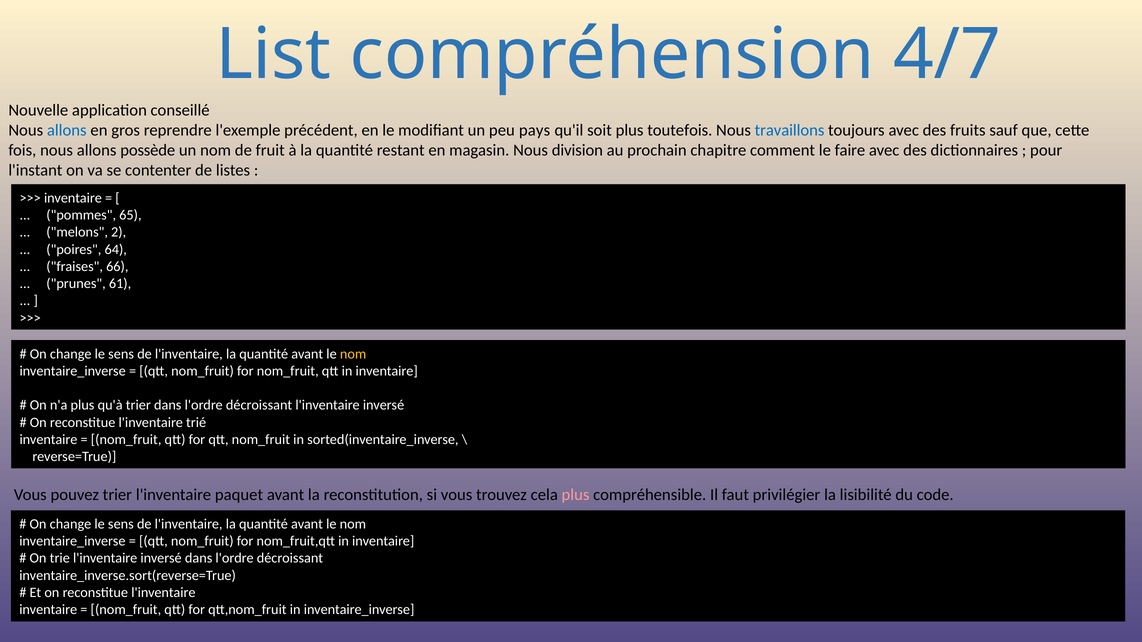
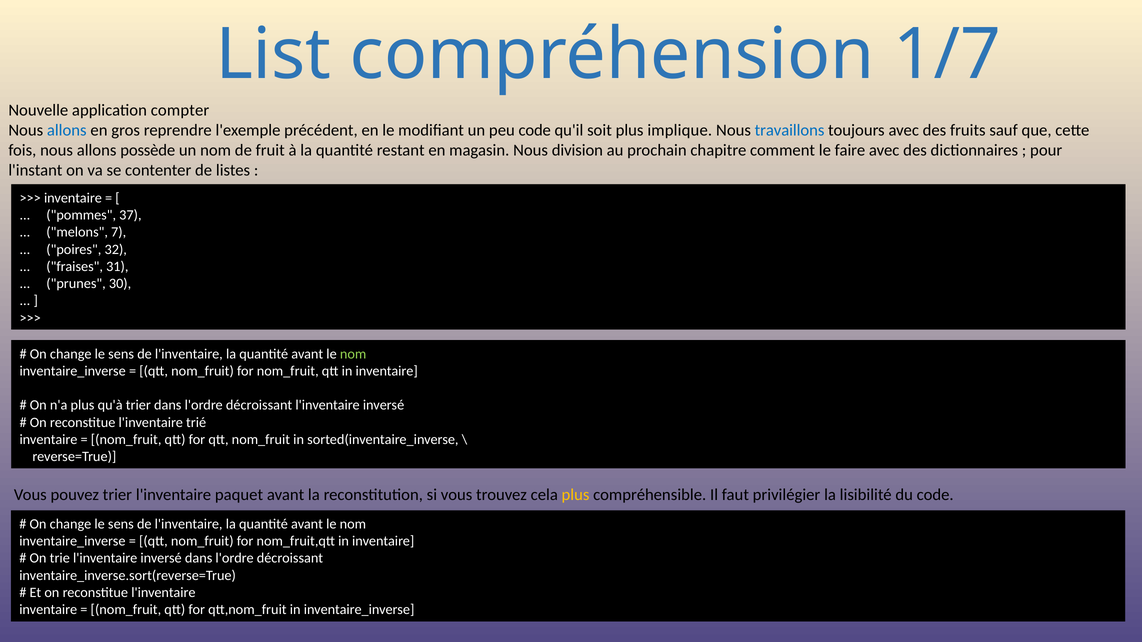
4/7: 4/7 -> 1/7
conseillé: conseillé -> compter
peu pays: pays -> code
toutefois: toutefois -> implique
65: 65 -> 37
2: 2 -> 7
64: 64 -> 32
66: 66 -> 31
61: 61 -> 30
nom at (353, 354) colour: yellow -> light green
plus at (576, 495) colour: pink -> yellow
